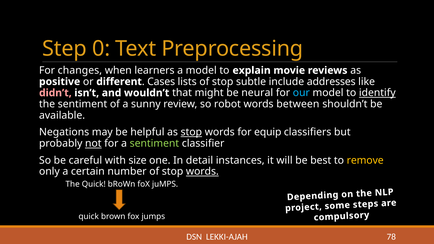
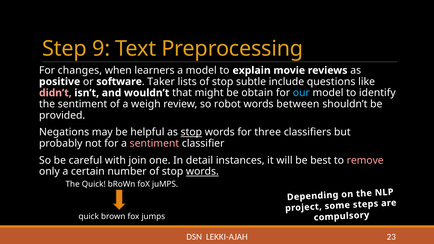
0: 0 -> 9
different: different -> software
Cases: Cases -> Taker
addresses: addresses -> questions
neural: neural -> obtain
identify underline: present -> none
sunny: sunny -> weigh
available: available -> provided
equip: equip -> three
not underline: present -> none
sentiment at (154, 143) colour: light green -> pink
size: size -> join
remove colour: yellow -> pink
78: 78 -> 23
